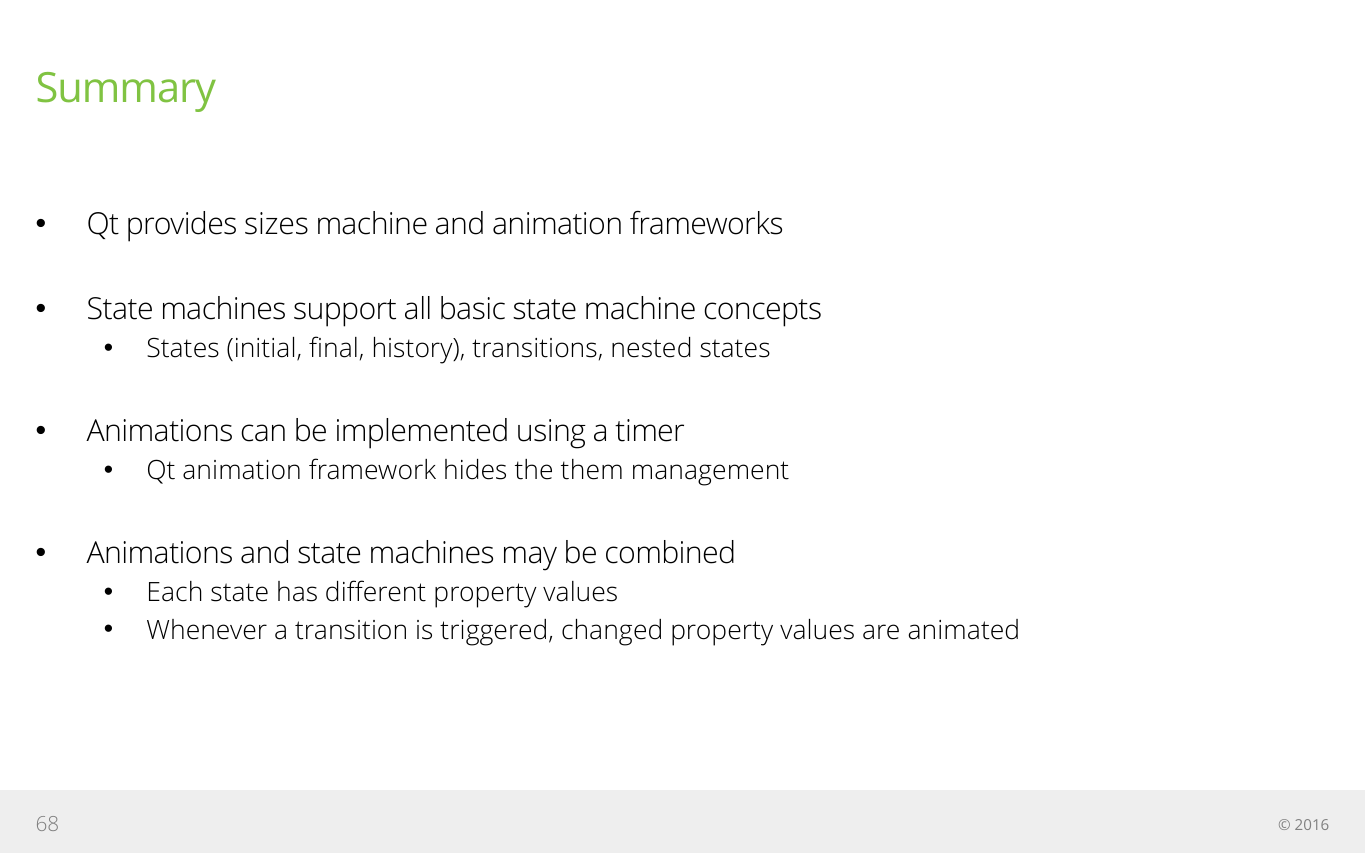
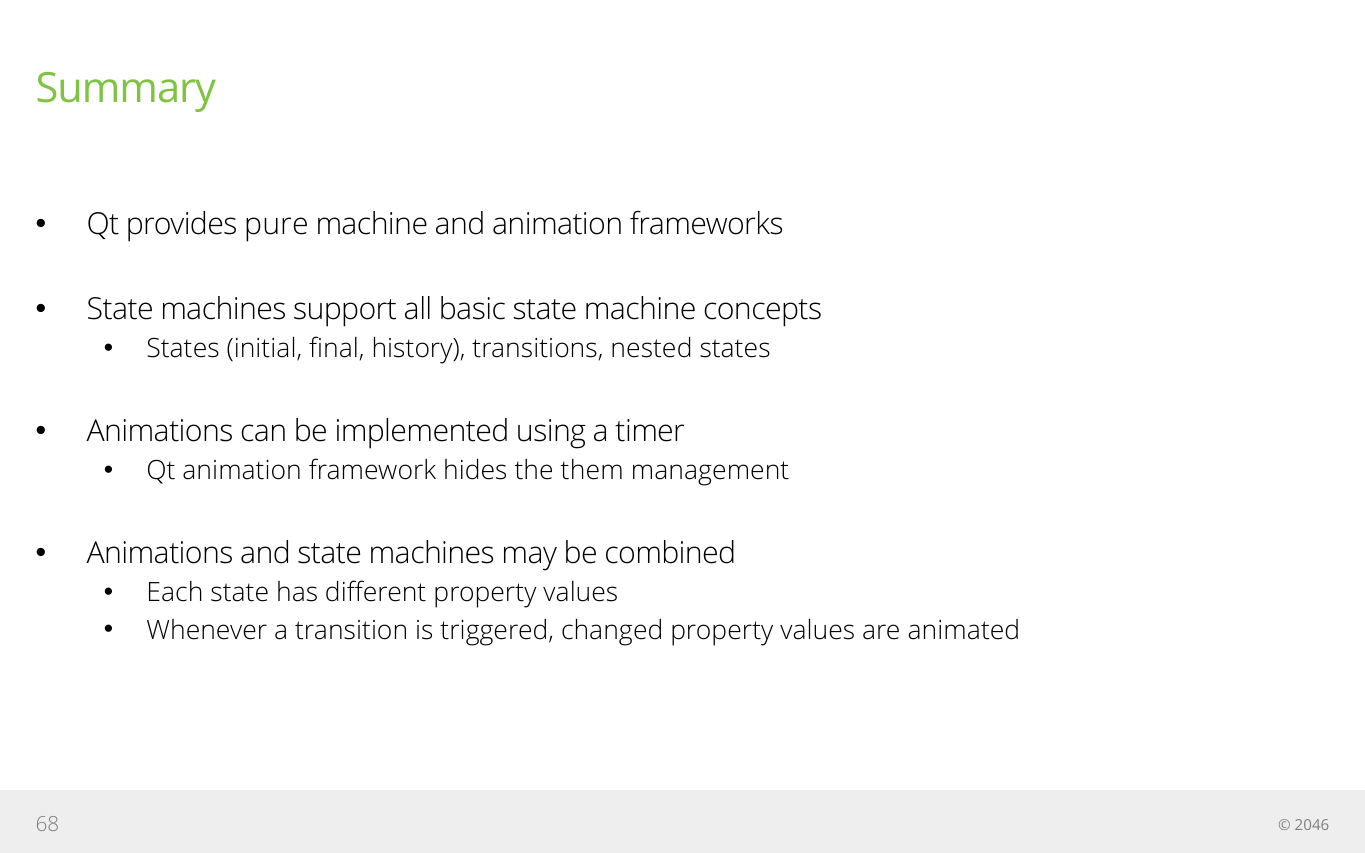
sizes: sizes -> pure
2016: 2016 -> 2046
